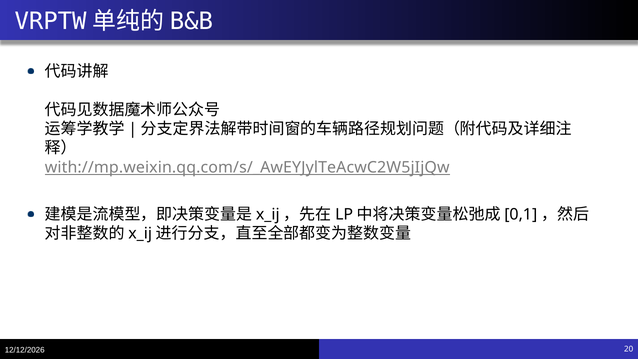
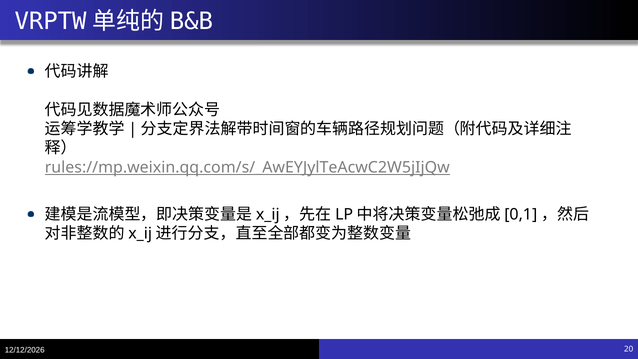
with://mp.weixin.qq.com/s/_AwEYJylTeAcwC2W5jIjQw: with://mp.weixin.qq.com/s/_AwEYJylTeAcwC2W5jIjQw -> rules://mp.weixin.qq.com/s/_AwEYJylTeAcwC2W5jIjQw
